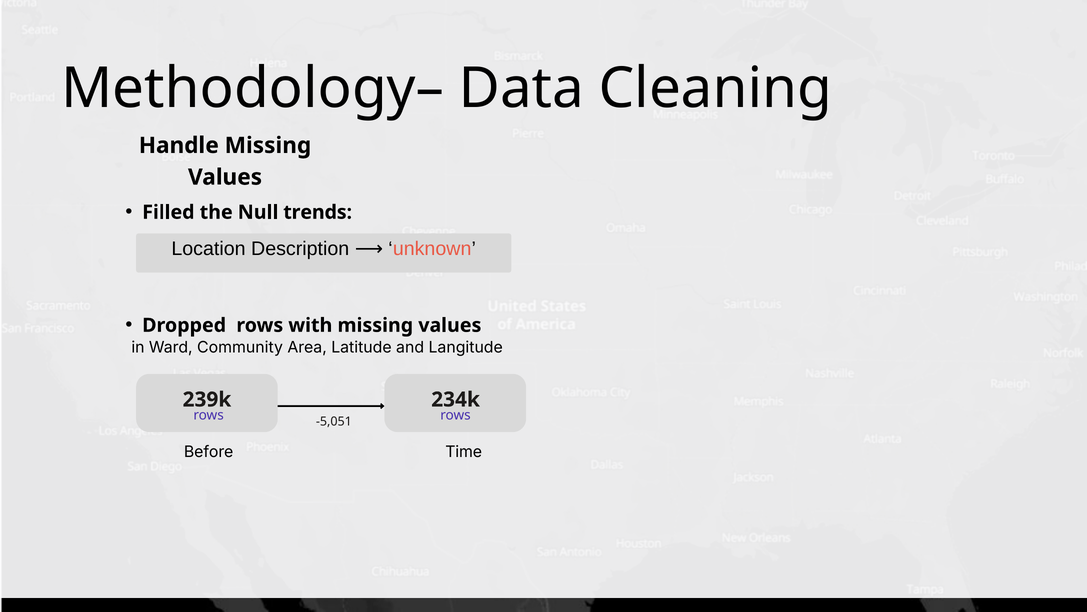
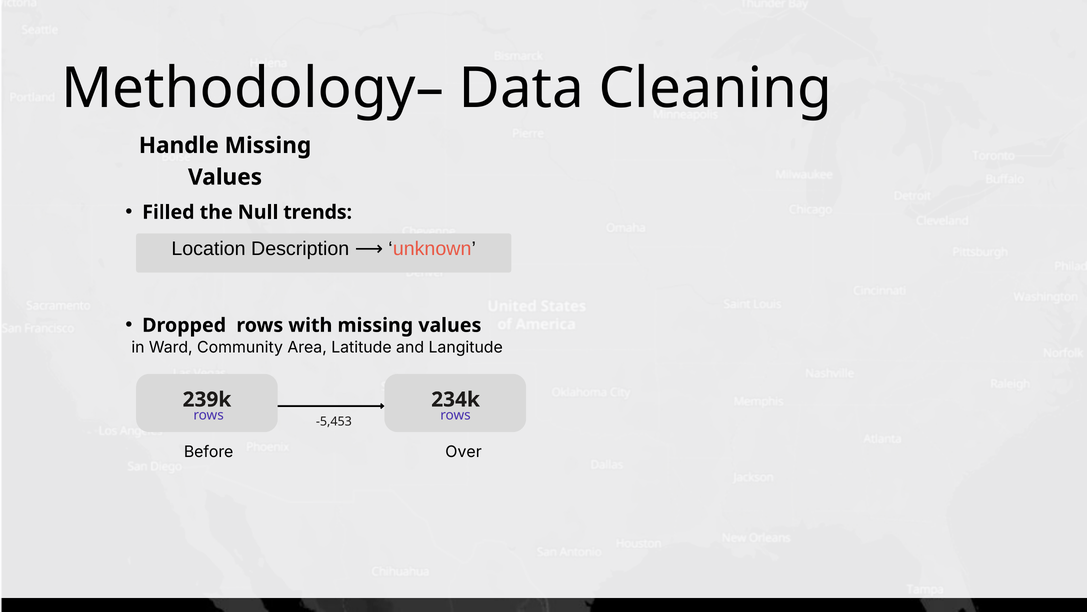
-5,051: -5,051 -> -5,453
Time: Time -> Over
